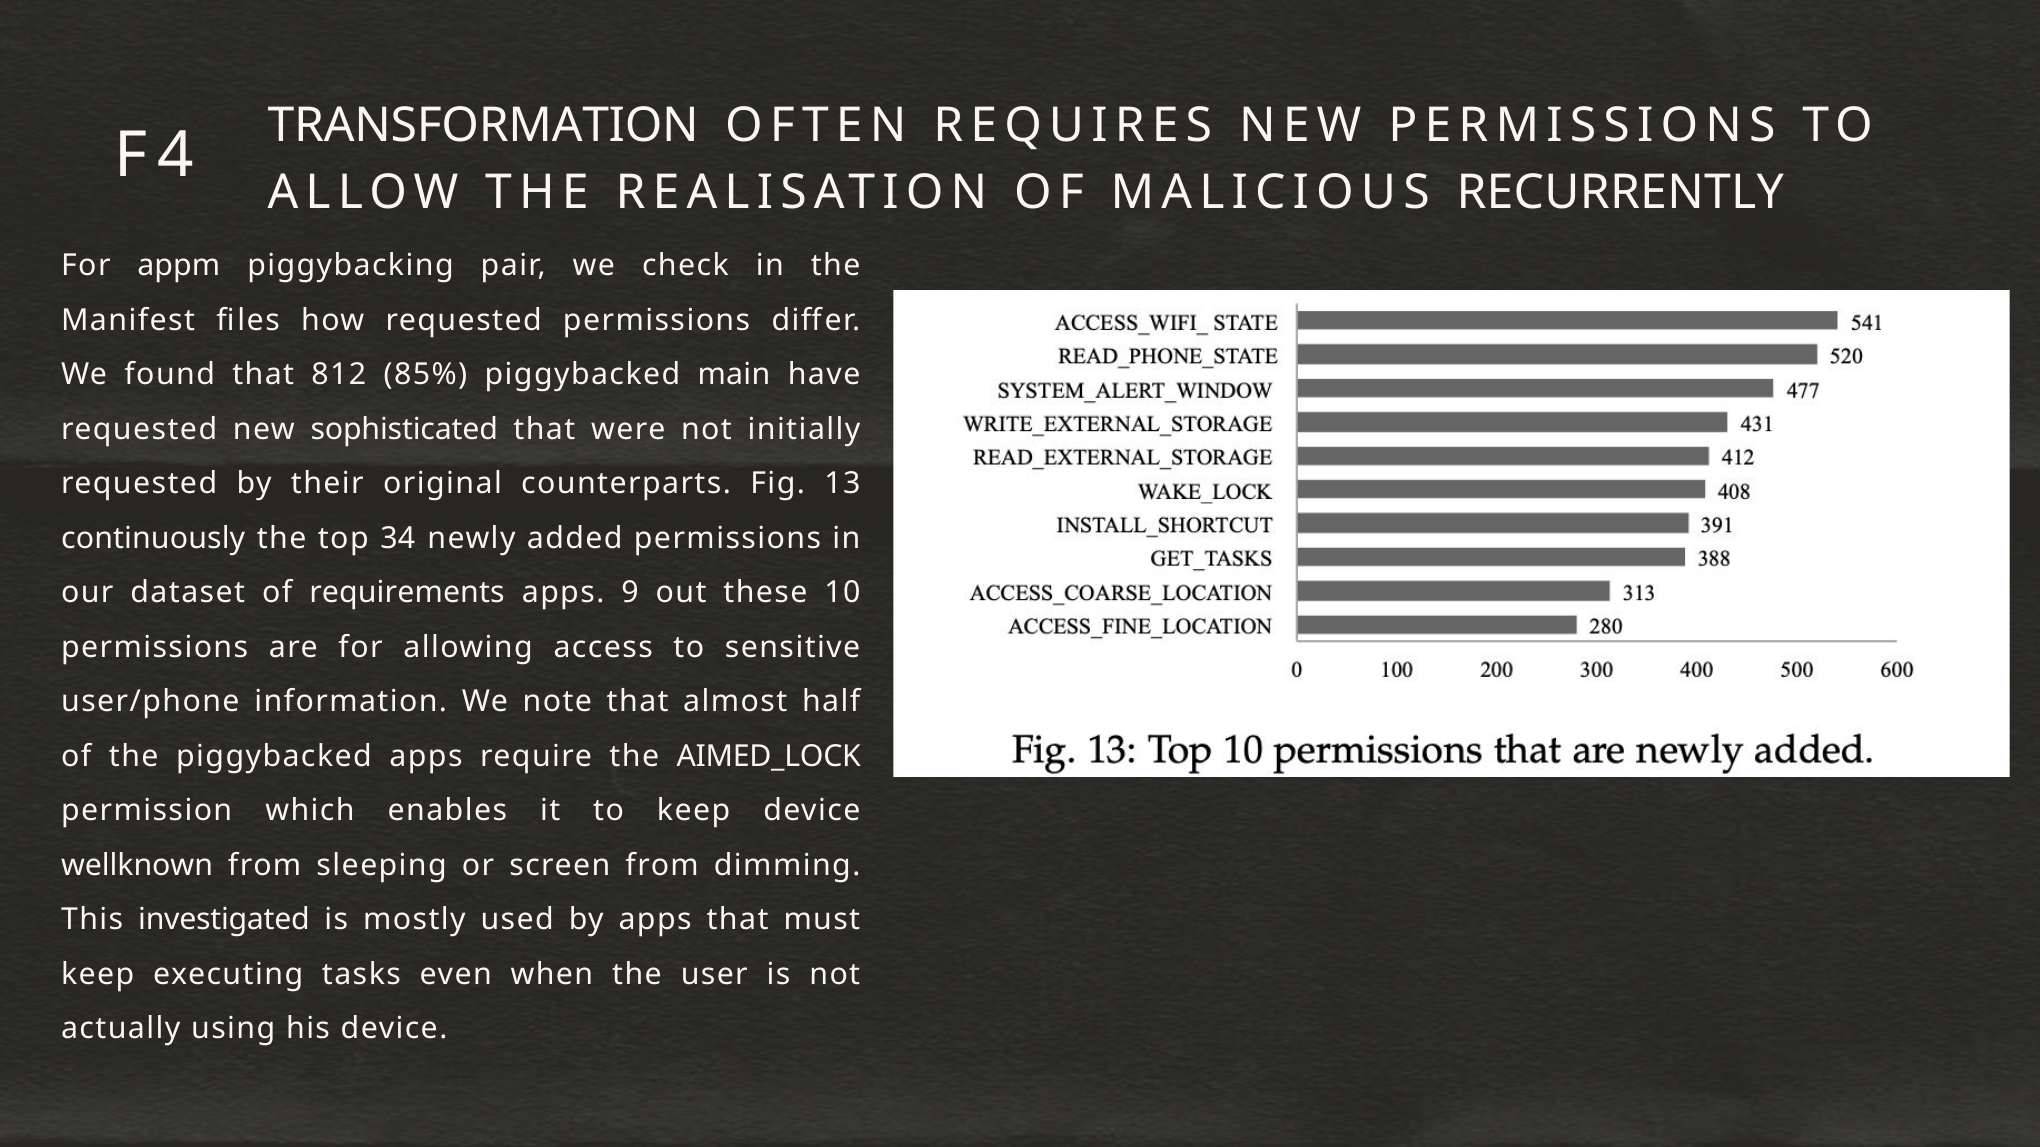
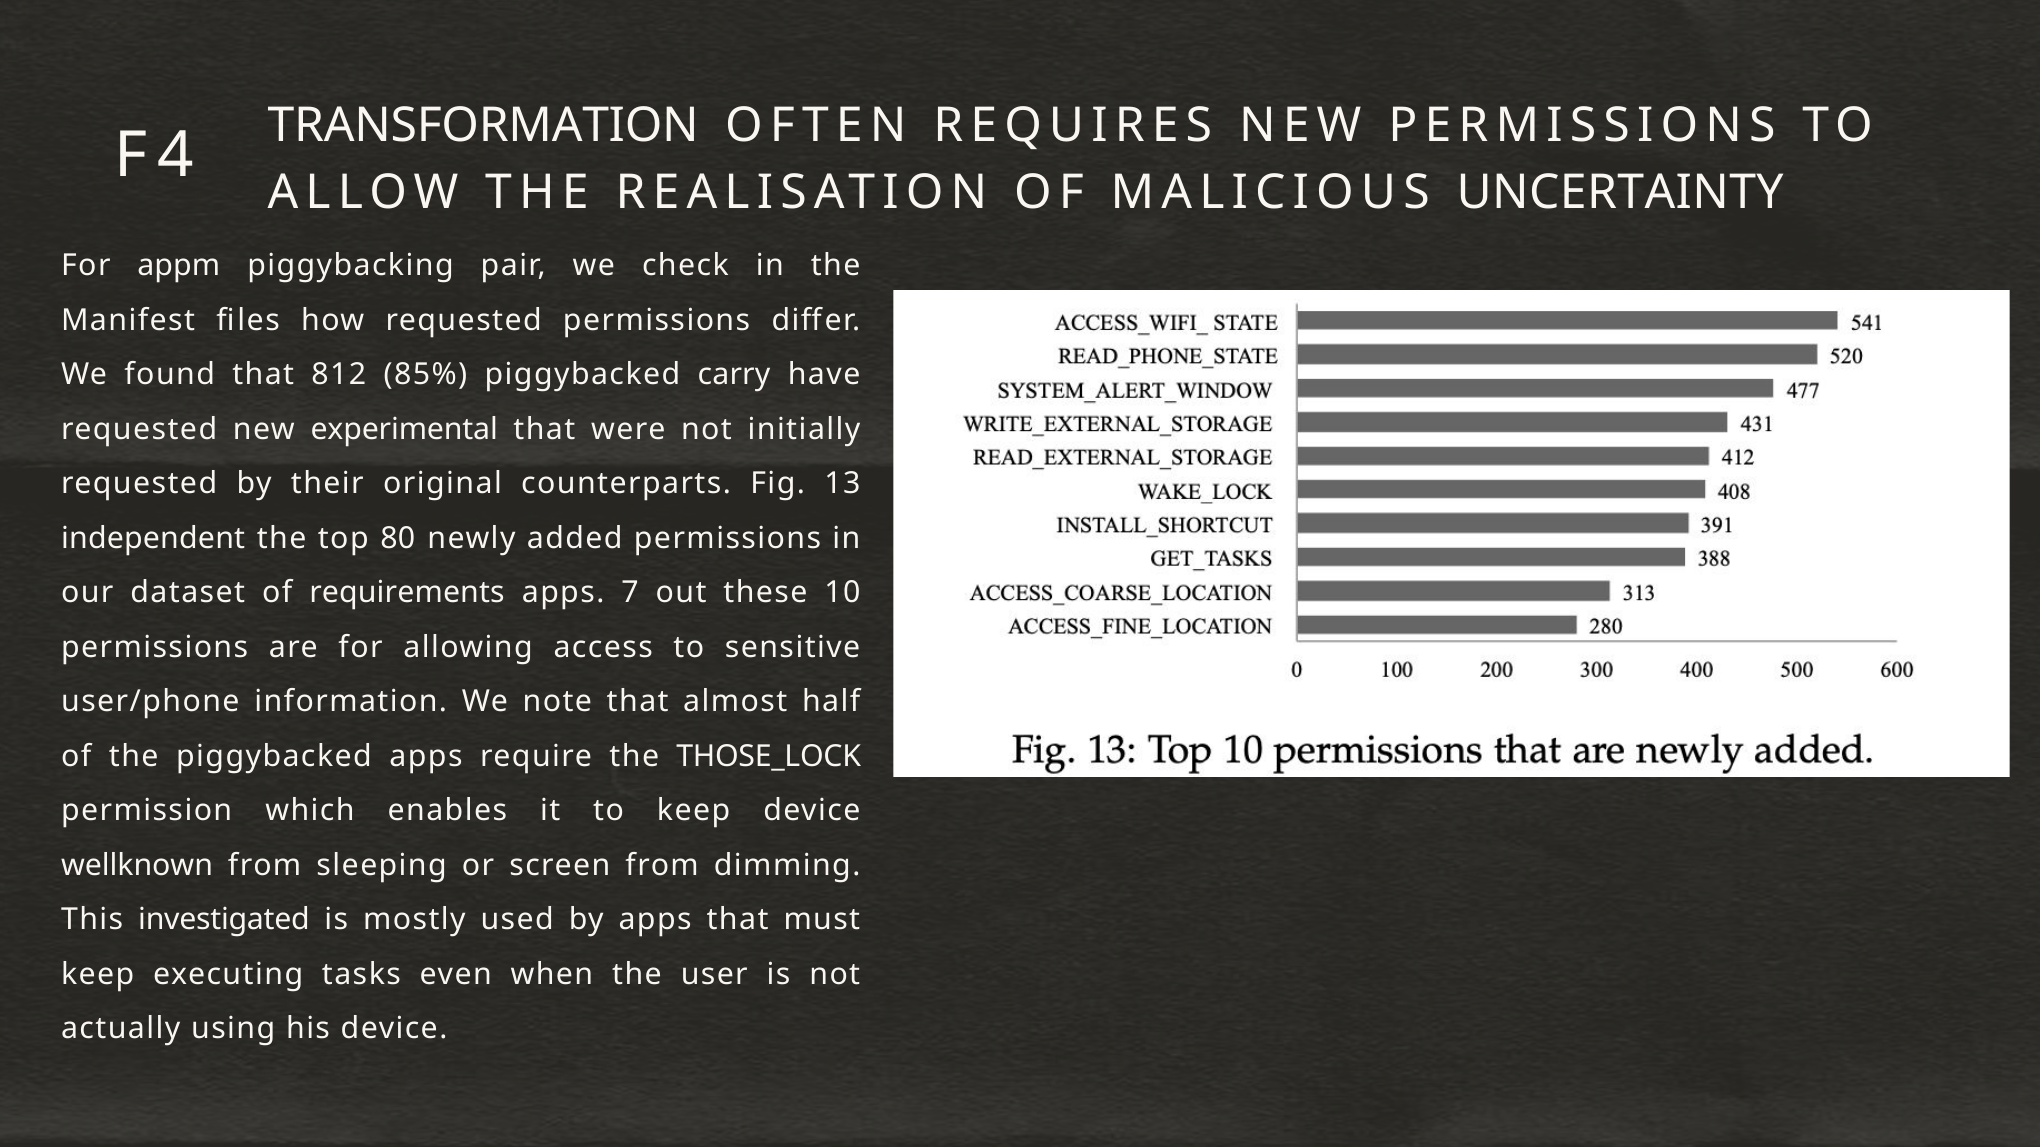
RECURRENTLY: RECURRENTLY -> UNCERTAINTY
main: main -> carry
sophisticated: sophisticated -> experimental
continuously: continuously -> independent
34: 34 -> 80
9: 9 -> 7
AIMED_LOCK: AIMED_LOCK -> THOSE_LOCK
